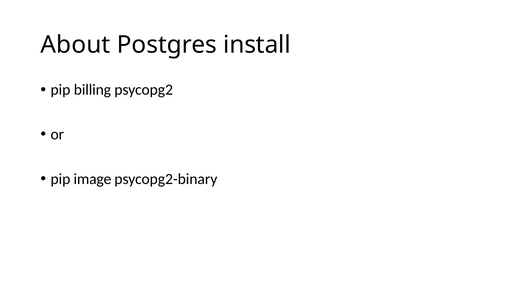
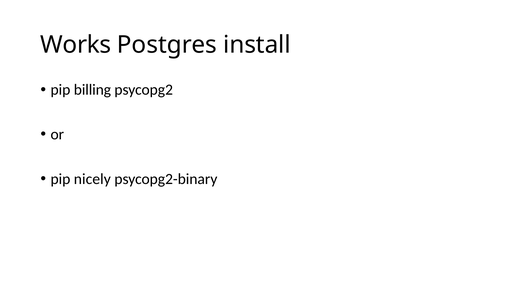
About: About -> Works
image: image -> nicely
